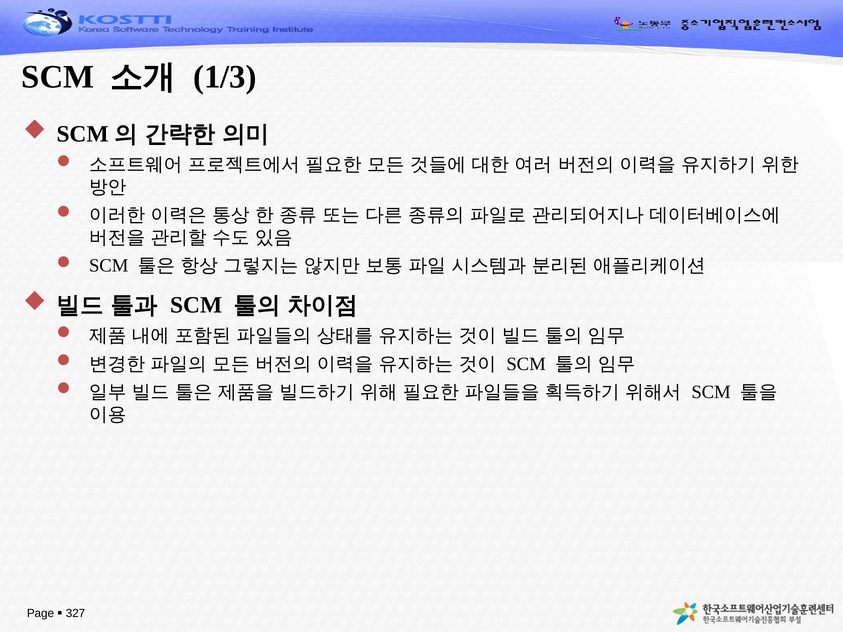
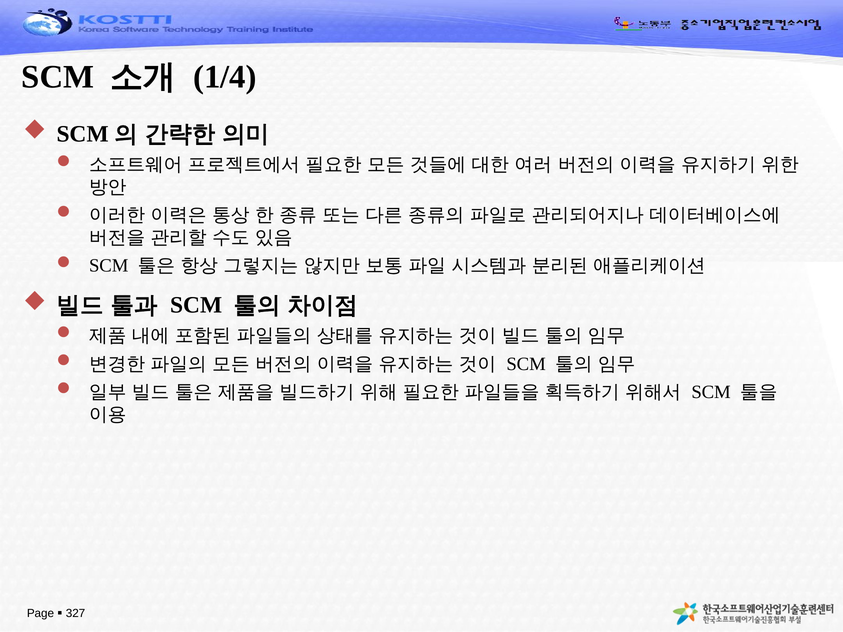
1/3: 1/3 -> 1/4
